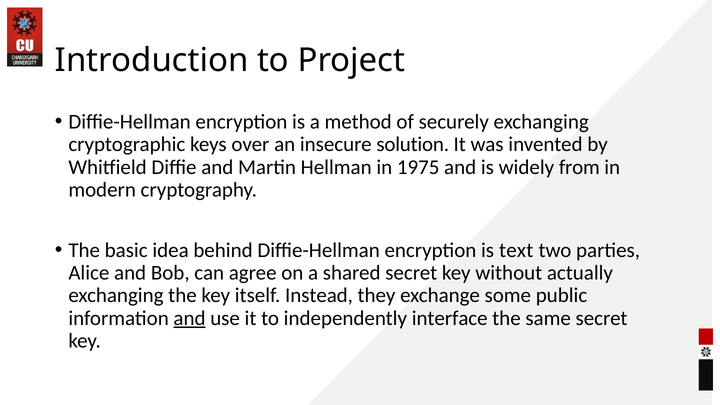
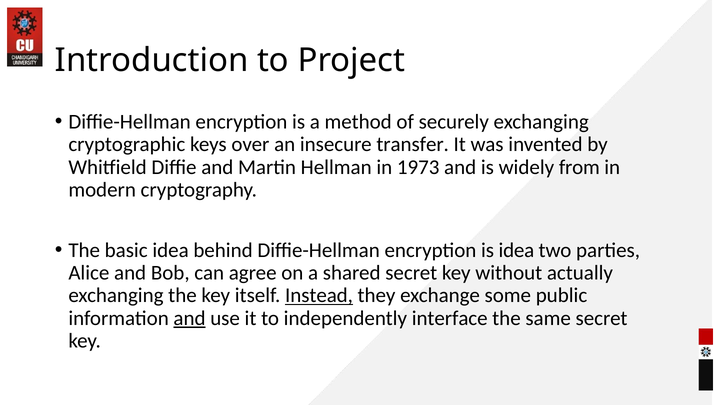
solution: solution -> transfer
1975: 1975 -> 1973
is text: text -> idea
Instead underline: none -> present
